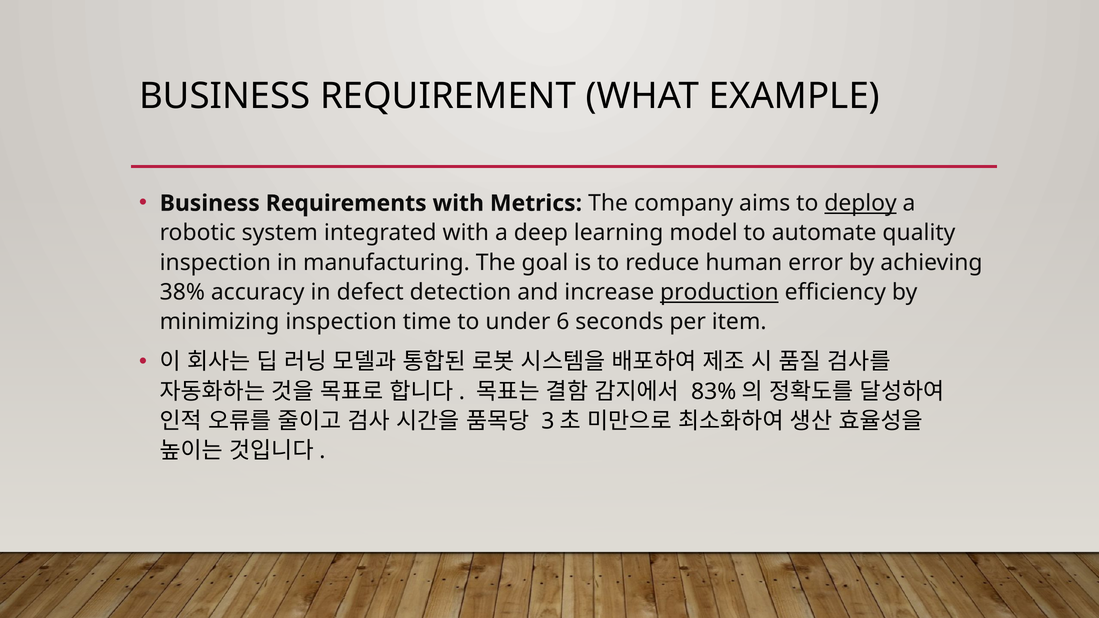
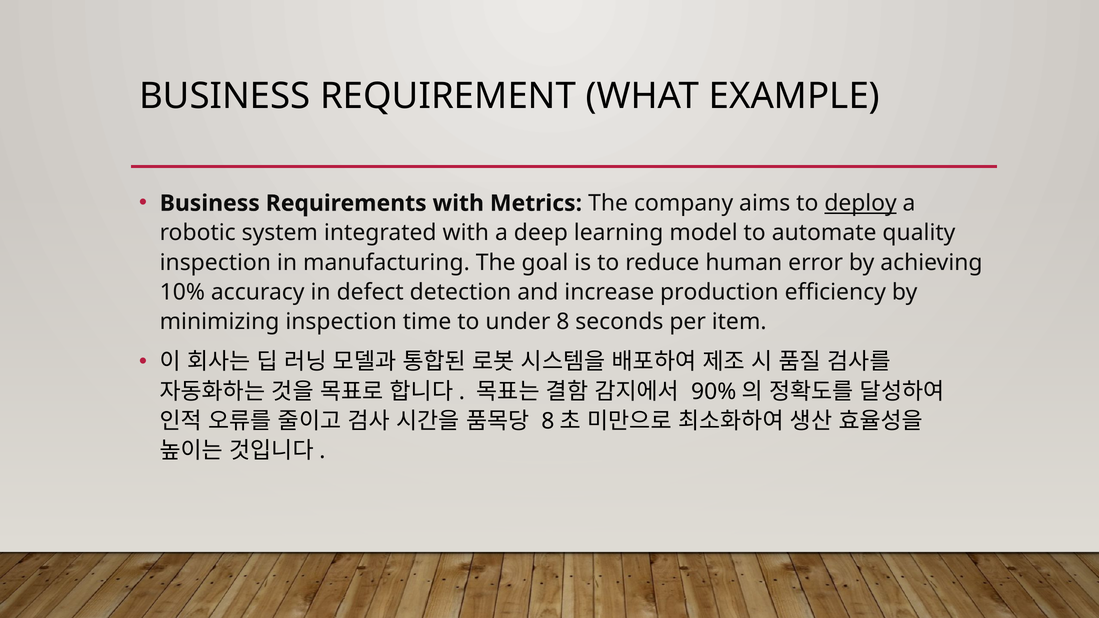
38%: 38% -> 10%
production underline: present -> none
under 6: 6 -> 8
83%: 83% -> 90%
3 at (548, 421): 3 -> 8
